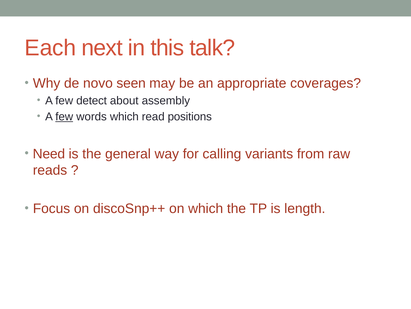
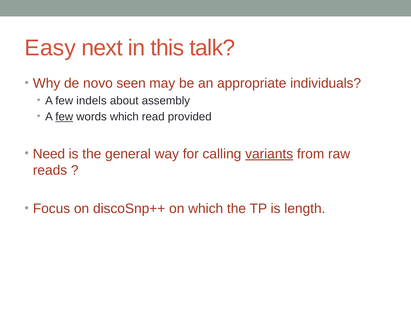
Each: Each -> Easy
coverages: coverages -> individuals
detect: detect -> indels
positions: positions -> provided
variants underline: none -> present
